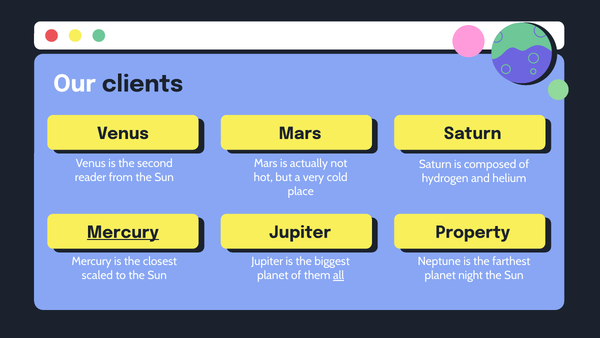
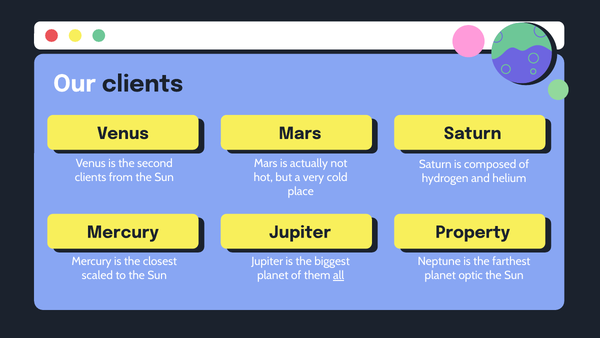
reader at (90, 177): reader -> clients
Mercury at (123, 232) underline: present -> none
night: night -> optic
